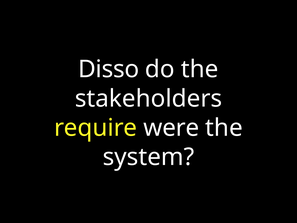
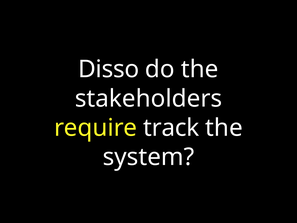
were: were -> track
